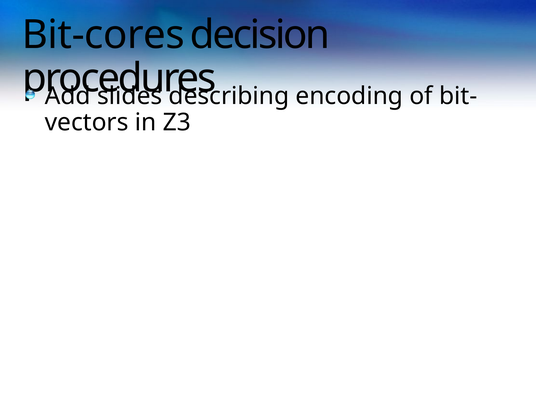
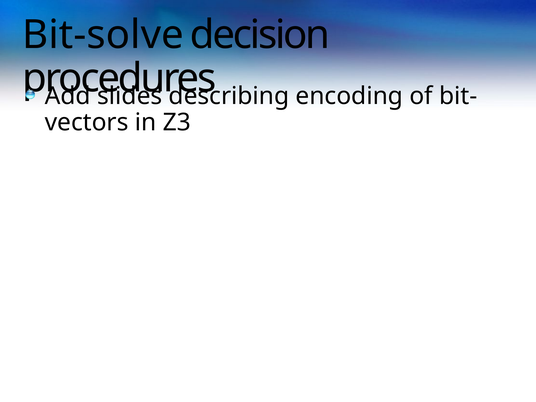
Bit-cores: Bit-cores -> Bit-solve
